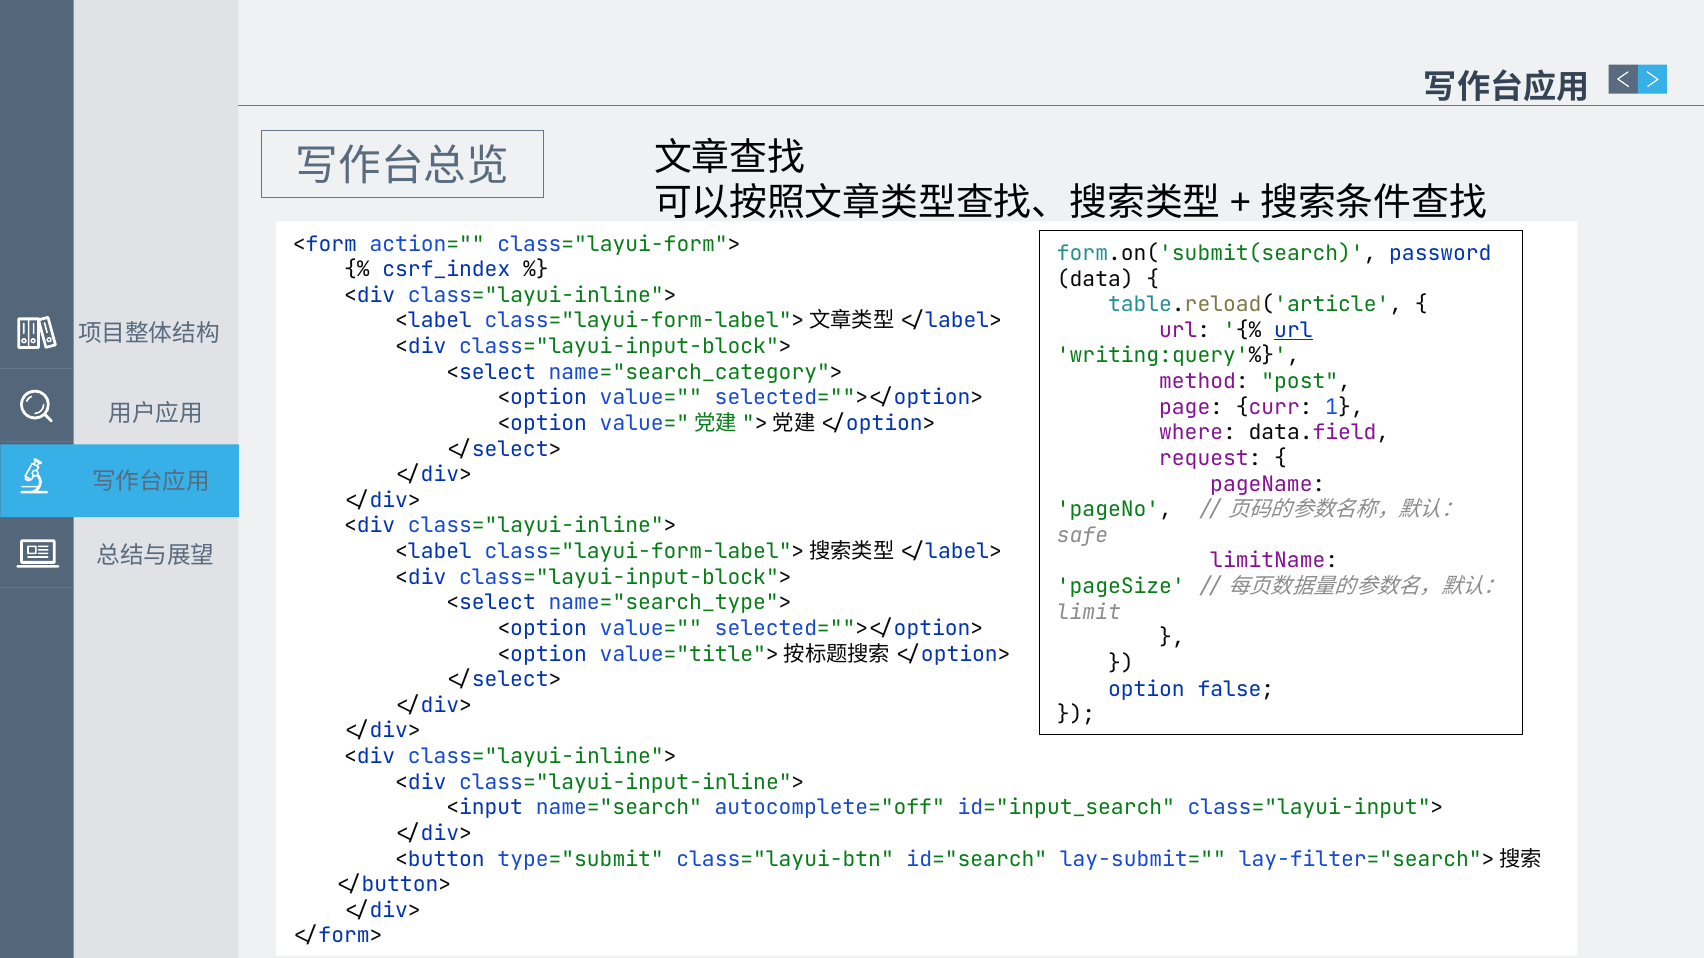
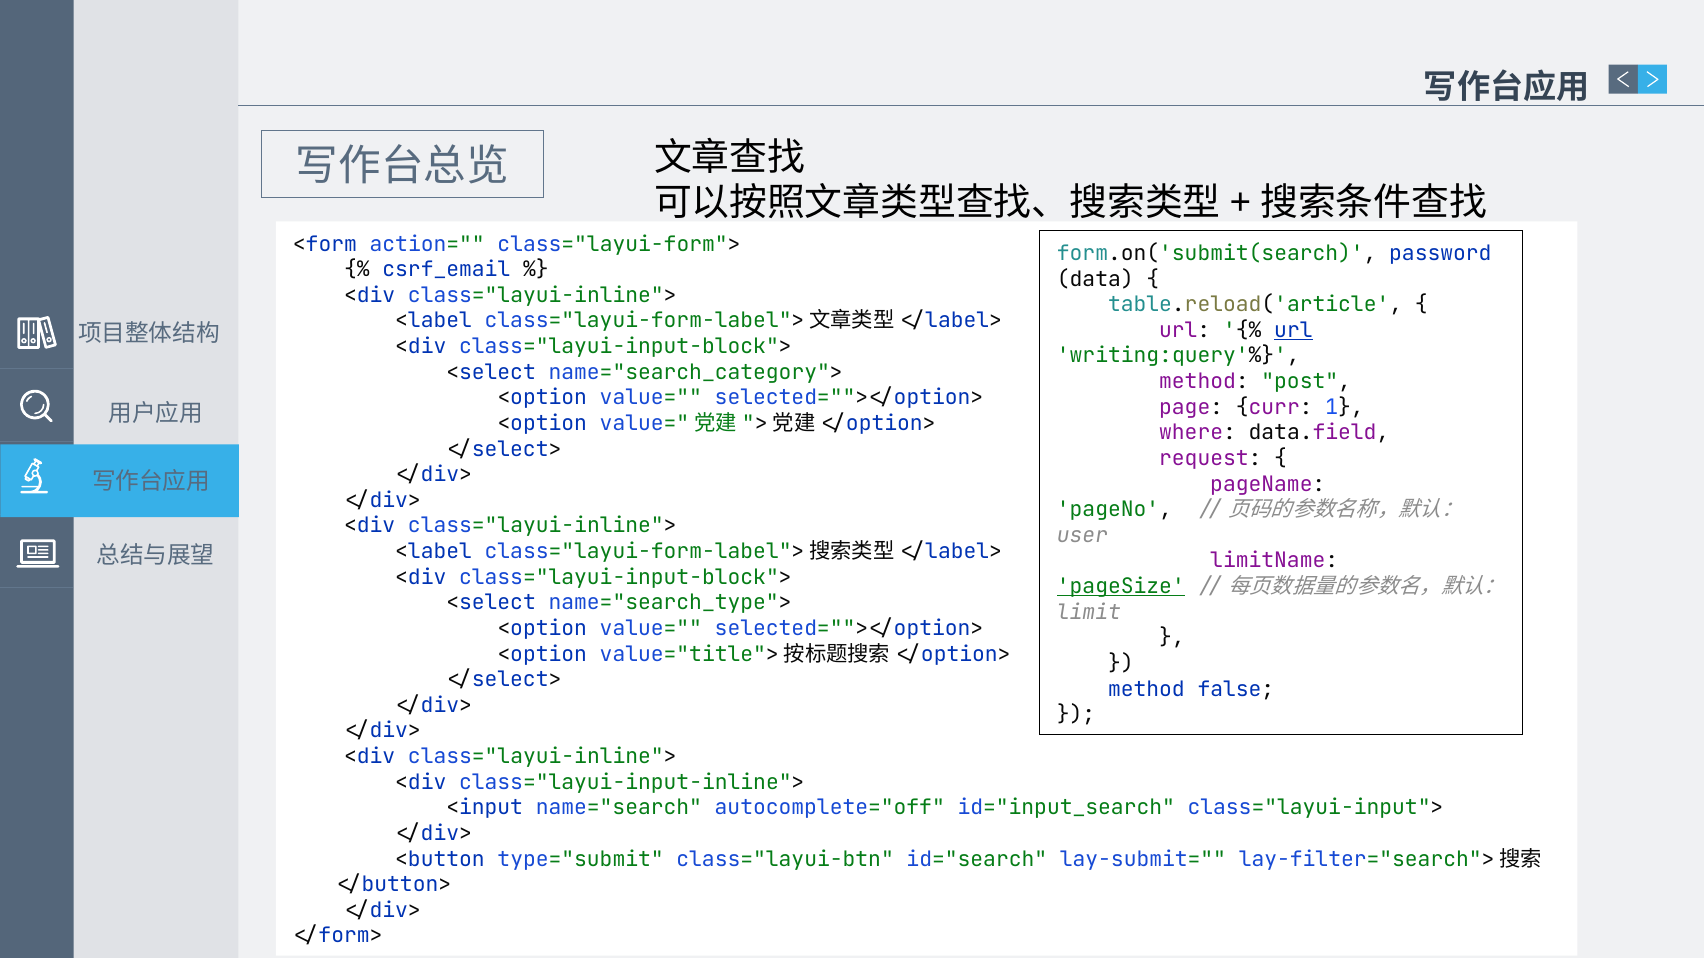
csrf_index: csrf_index -> csrf_email
safe: safe -> user
pageSize underline: none -> present
option at (1146, 689): option -> method
